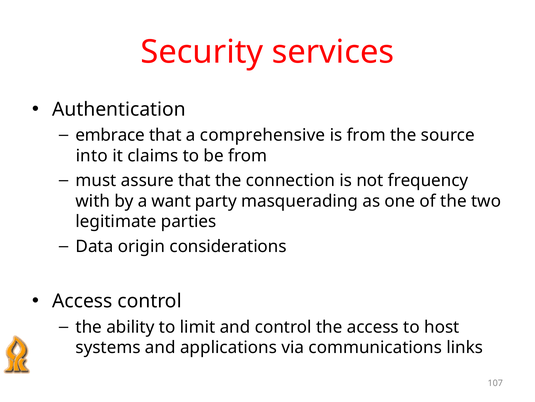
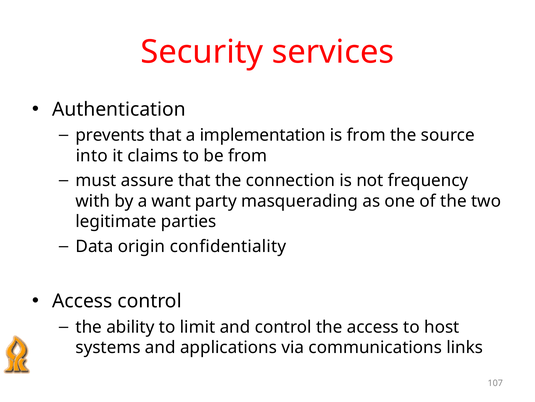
embrace: embrace -> prevents
comprehensive: comprehensive -> implementation
considerations: considerations -> confidentiality
